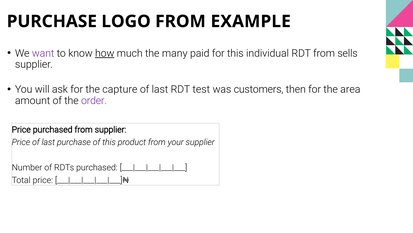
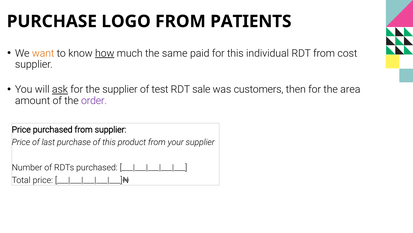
EXAMPLE: EXAMPLE -> PATIENTS
want colour: purple -> orange
many: many -> same
sells: sells -> cost
ask underline: none -> present
the capture: capture -> supplier
last at (160, 89): last -> test
test: test -> sale
